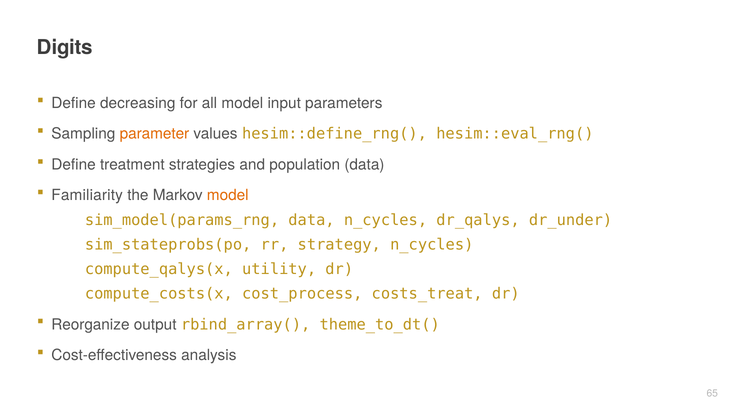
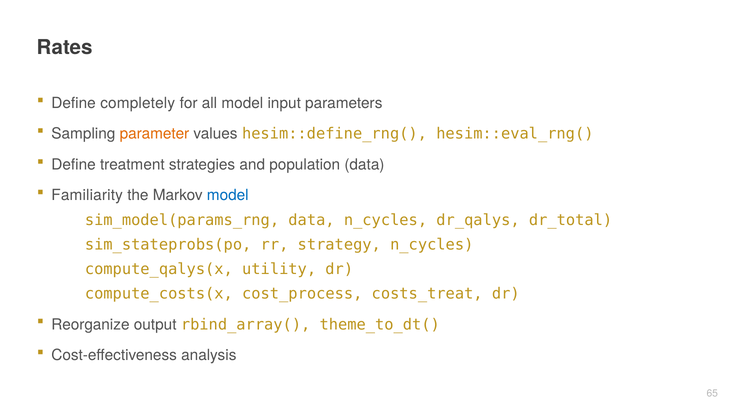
Digits: Digits -> Rates
decreasing: decreasing -> completely
model at (228, 195) colour: orange -> blue
dr_under: dr_under -> dr_total
